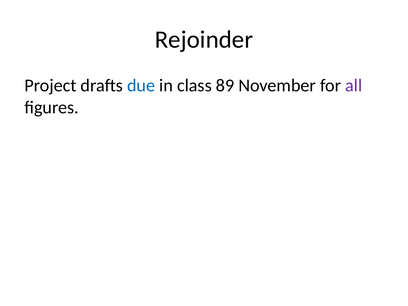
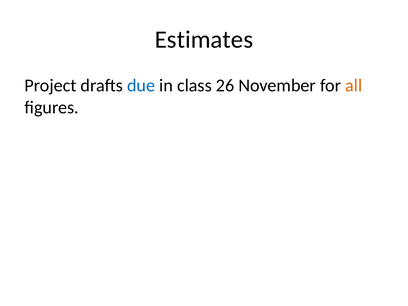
Rejoinder: Rejoinder -> Estimates
89: 89 -> 26
all colour: purple -> orange
